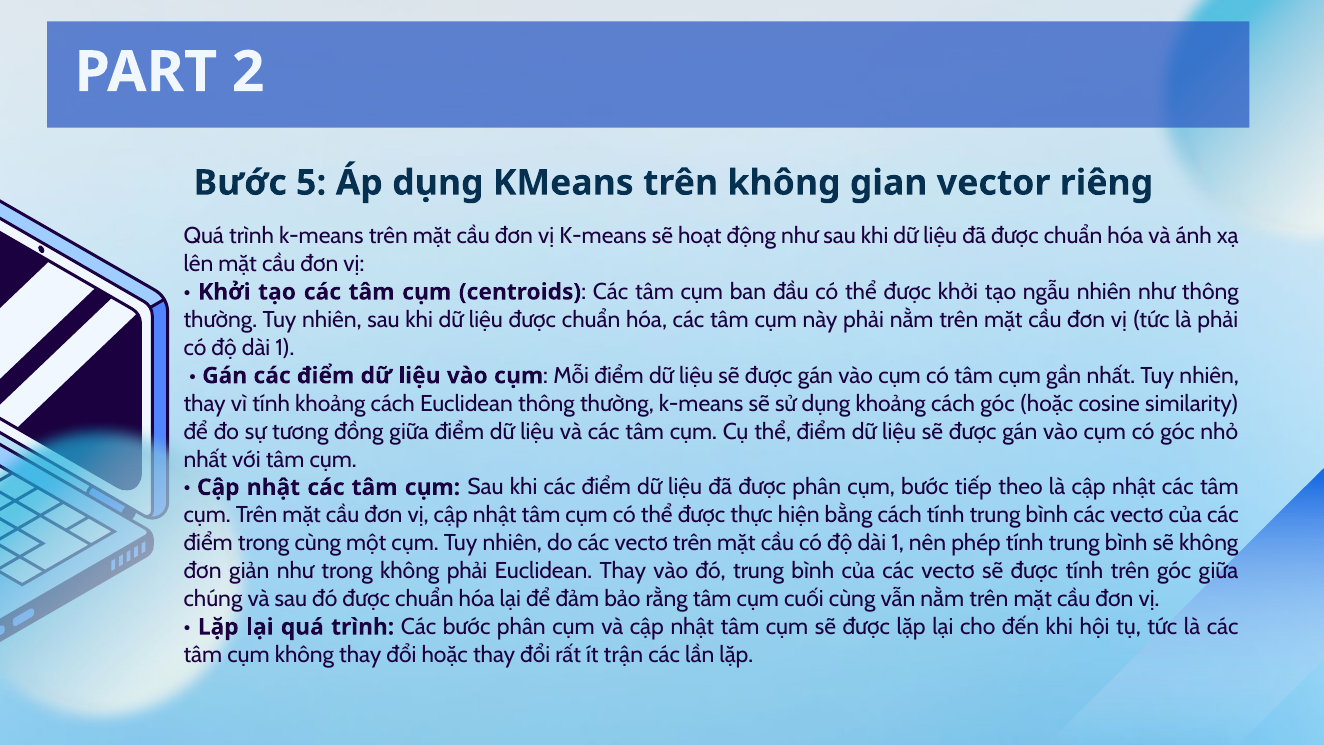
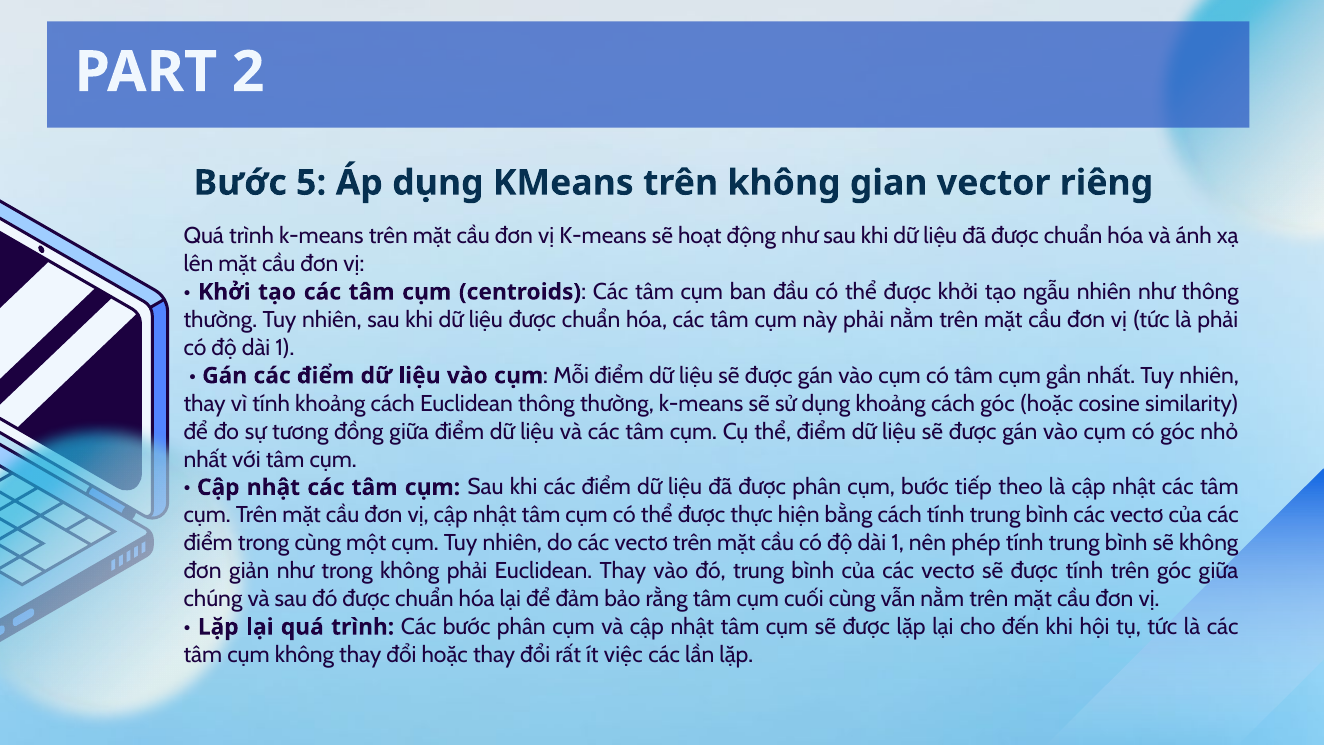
trận: trận -> việc
